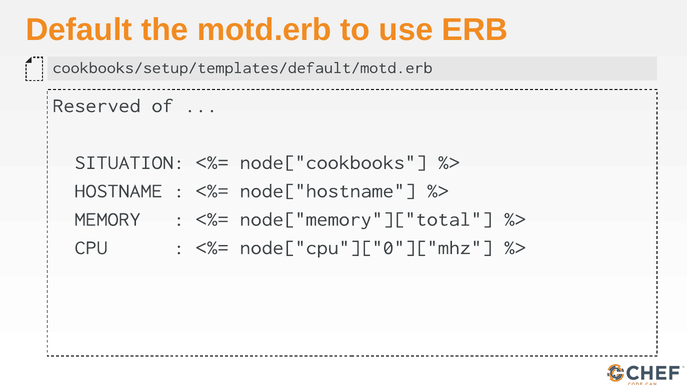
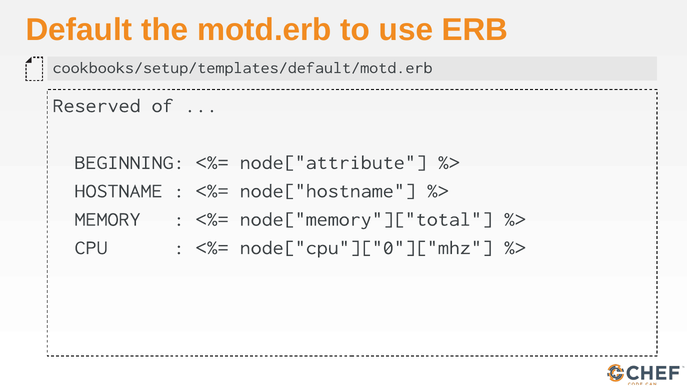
SITUATION: SITUATION -> BEGINNING
node["cookbooks: node["cookbooks -> node["attribute
